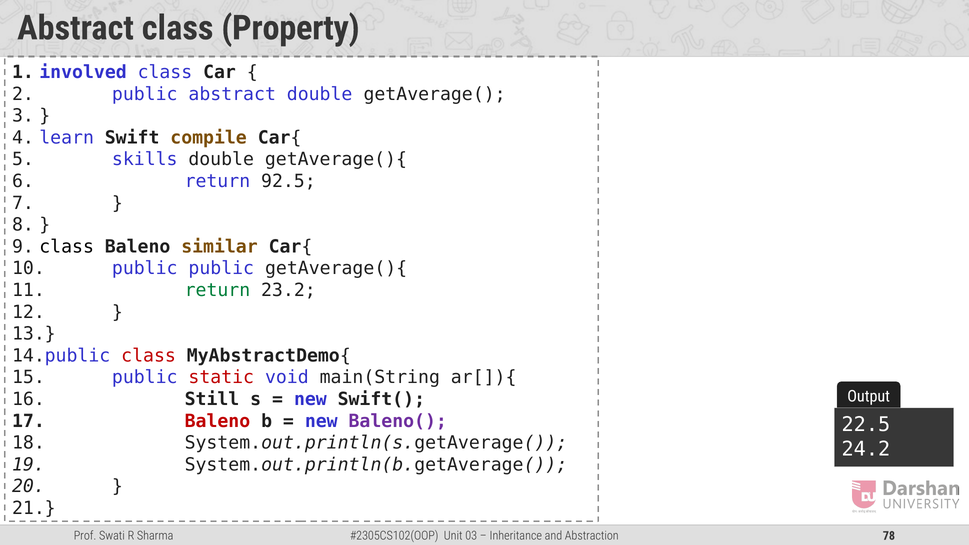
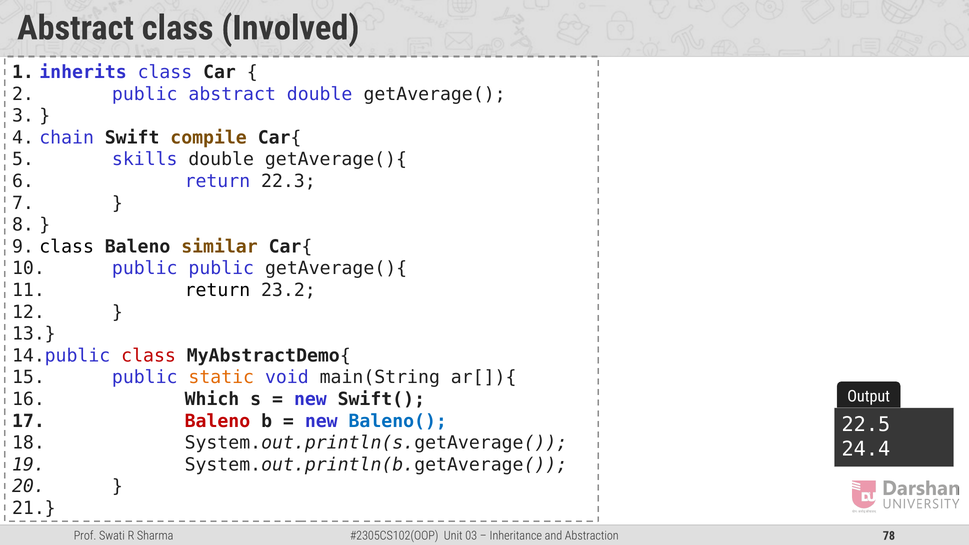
Property: Property -> Involved
involved: involved -> inherits
learn: learn -> chain
92.5: 92.5 -> 22.3
return at (217, 290) colour: green -> black
static colour: red -> orange
Still: Still -> Which
Baleno( colour: purple -> blue
24.2: 24.2 -> 24.4
